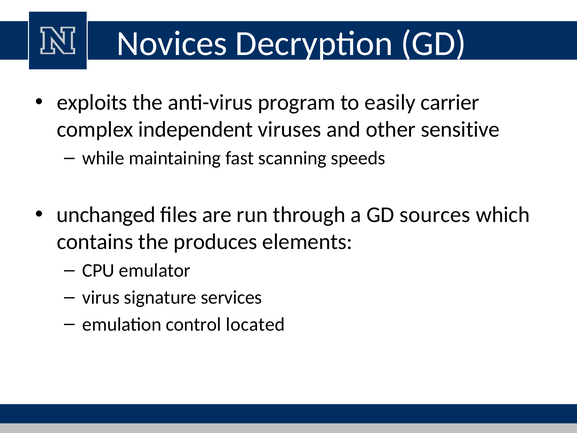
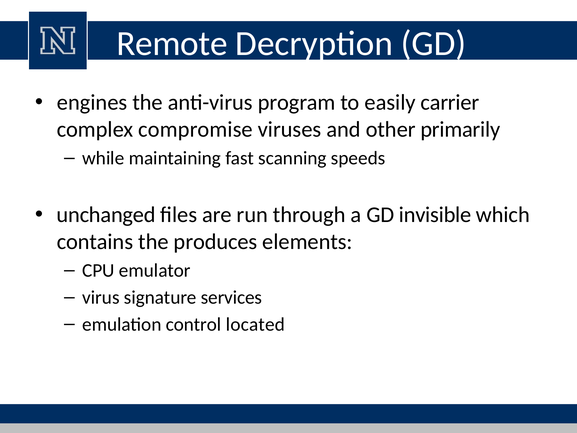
Novices: Novices -> Remote
exploits: exploits -> engines
independent: independent -> compromise
sensitive: sensitive -> primarily
sources: sources -> invisible
